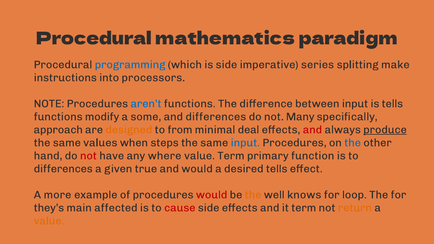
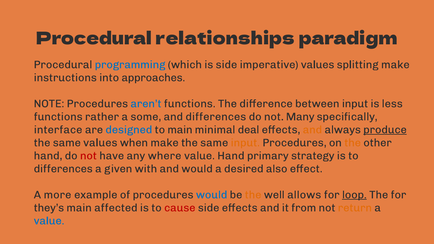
mathematics: mathematics -> relationships
imperative series: series -> values
processors: processors -> approaches
is tells: tells -> less
modify: modify -> rather
approach: approach -> interface
designed colour: orange -> blue
to from: from -> main
and at (312, 130) colour: red -> orange
when steps: steps -> make
input at (245, 143) colour: blue -> orange
the at (353, 143) colour: blue -> orange
value Term: Term -> Hand
function: function -> strategy
true: true -> with
desired tells: tells -> also
would at (212, 195) colour: red -> blue
knows: knows -> allows
loop underline: none -> present
it term: term -> from
value at (49, 221) colour: orange -> blue
